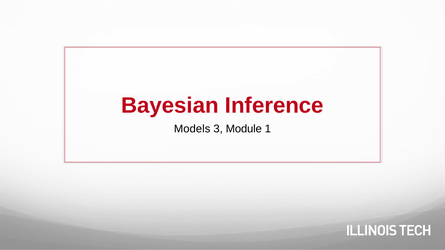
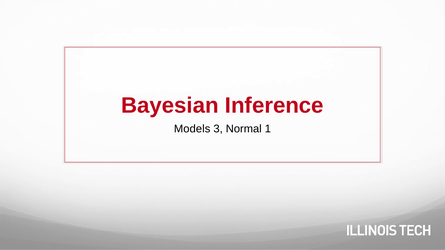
Module: Module -> Normal
